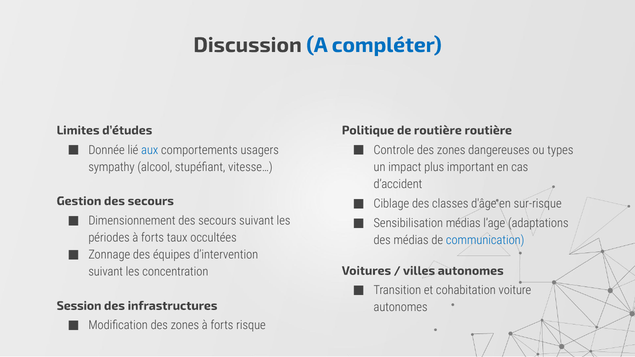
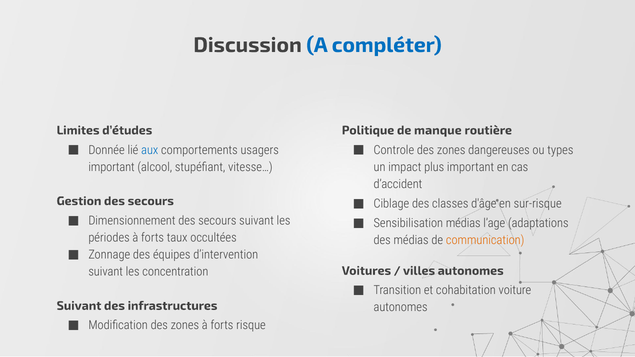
de routière: routière -> manque
sympathy at (112, 167): sympathy -> important
communication colour: blue -> orange
Session at (79, 306): Session -> Suivant
